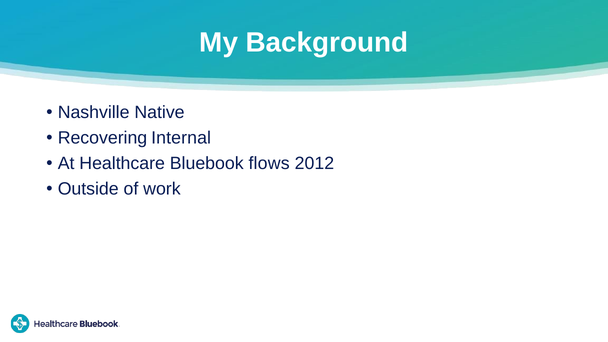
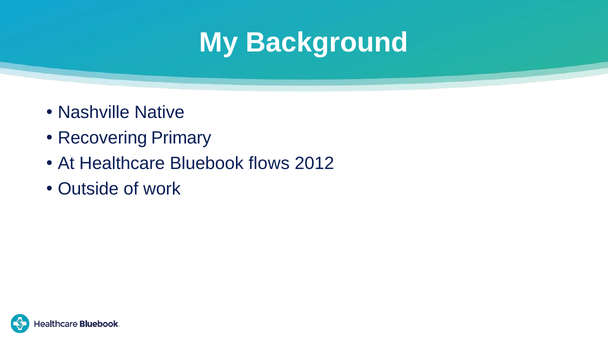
Internal: Internal -> Primary
